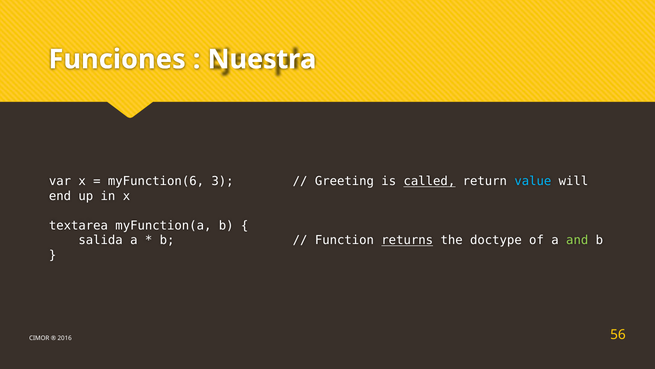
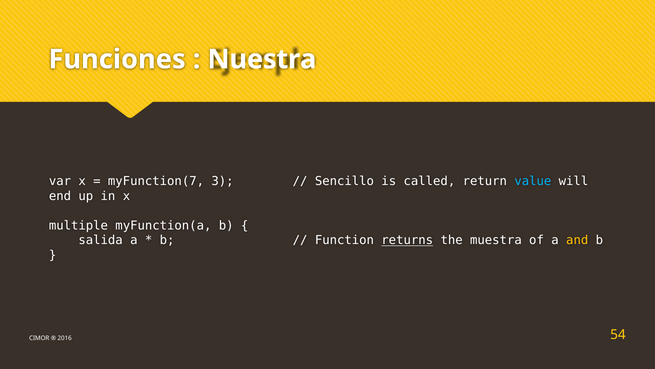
myFunction(6: myFunction(6 -> myFunction(7
Greeting: Greeting -> Sencillo
called underline: present -> none
textarea: textarea -> multiple
doctype: doctype -> muestra
and colour: light green -> yellow
56: 56 -> 54
